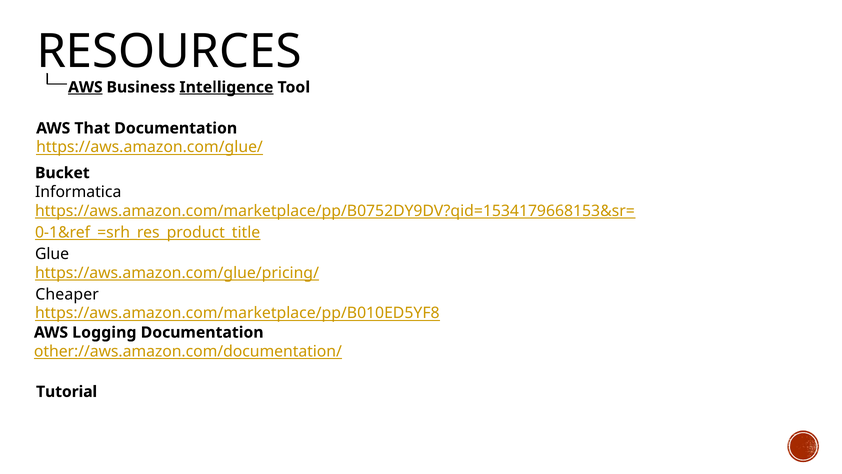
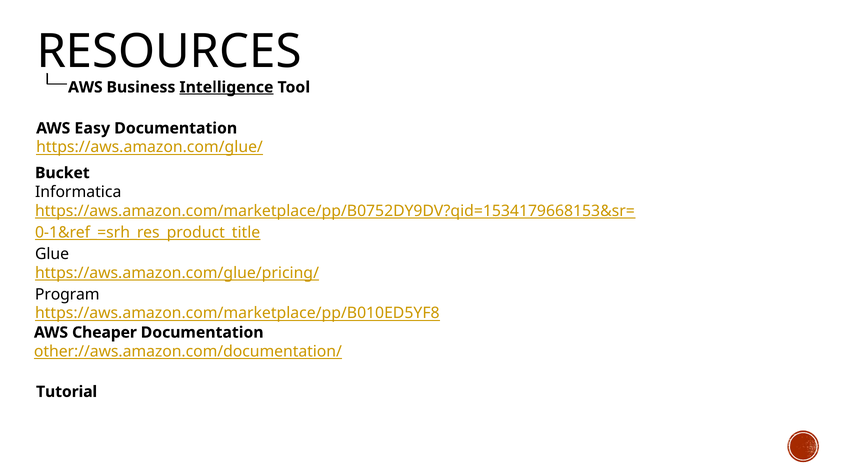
AWS at (85, 87) underline: present -> none
That: That -> Easy
Cheaper: Cheaper -> Program
Logging: Logging -> Cheaper
